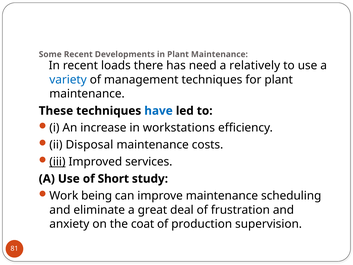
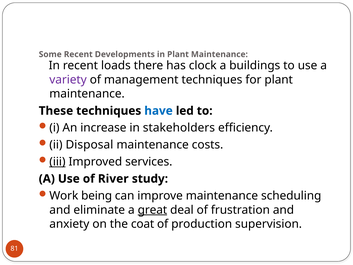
need: need -> clock
relatively: relatively -> buildings
variety colour: blue -> purple
workstations: workstations -> stakeholders
Short: Short -> River
great underline: none -> present
